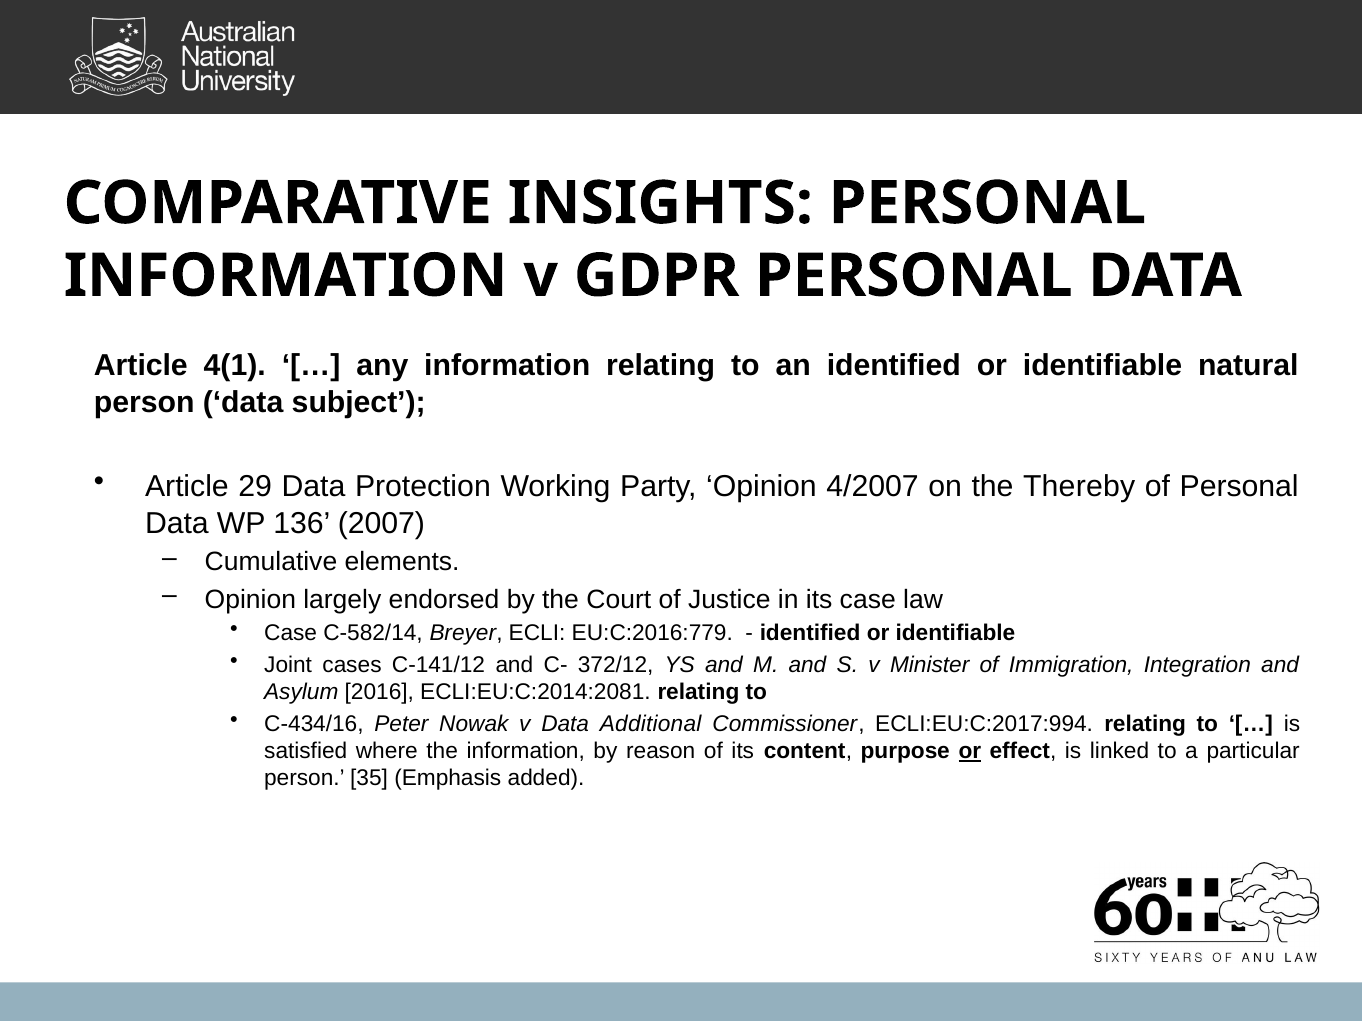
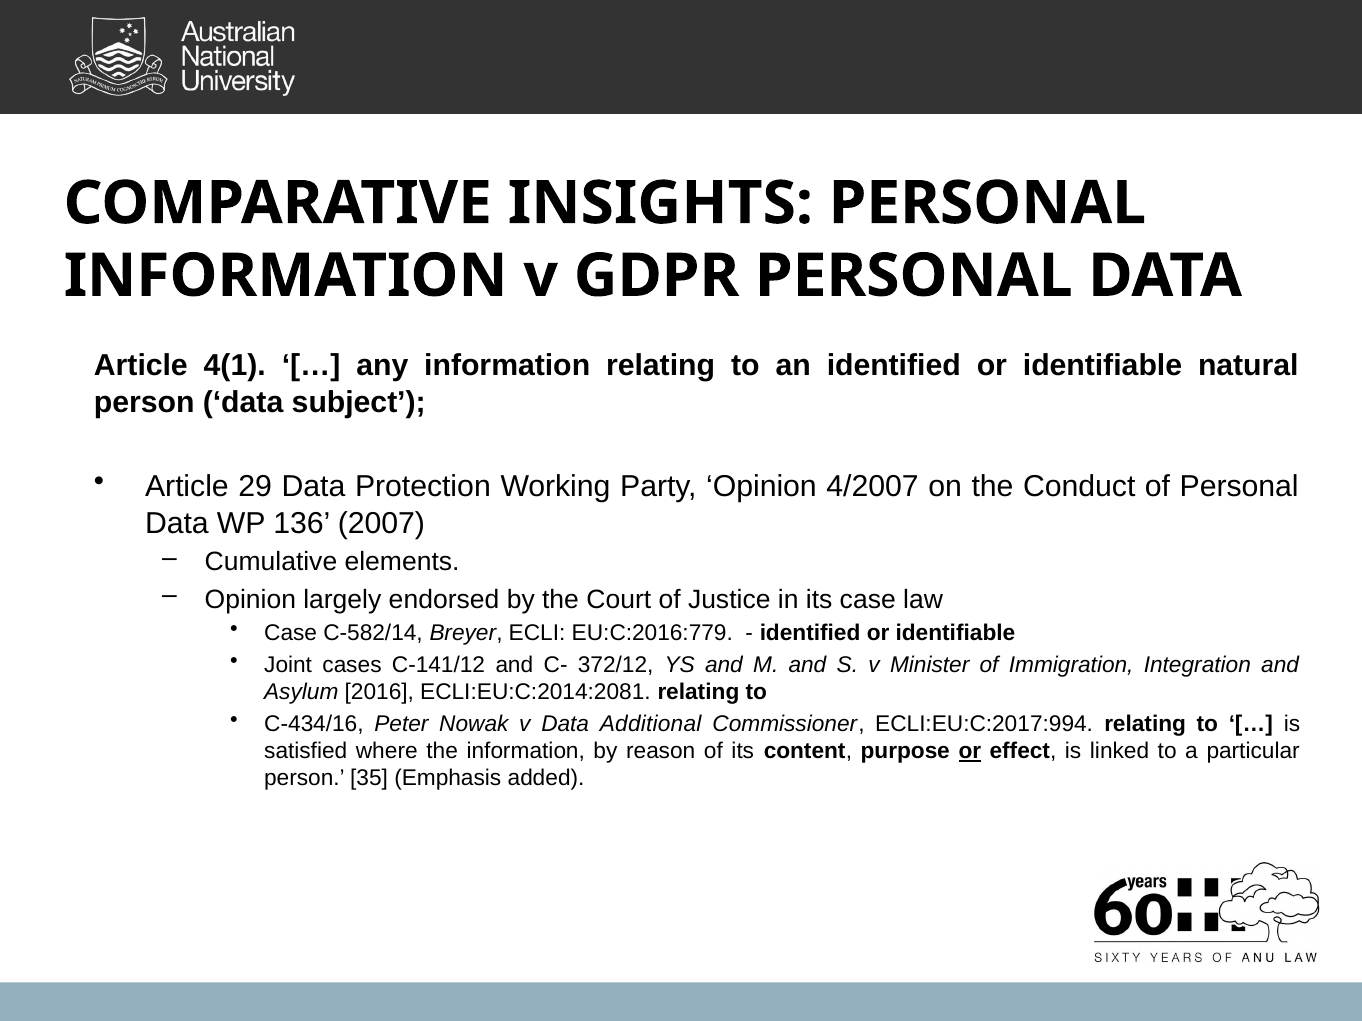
Thereby: Thereby -> Conduct
